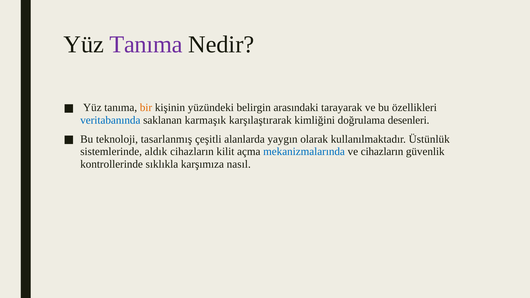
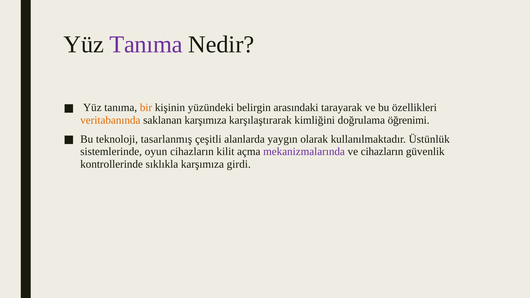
veritabanında colour: blue -> orange
saklanan karmaşık: karmaşık -> karşımıza
desenleri: desenleri -> öğrenimi
aldık: aldık -> oyun
mekanizmalarında colour: blue -> purple
nasıl: nasıl -> girdi
